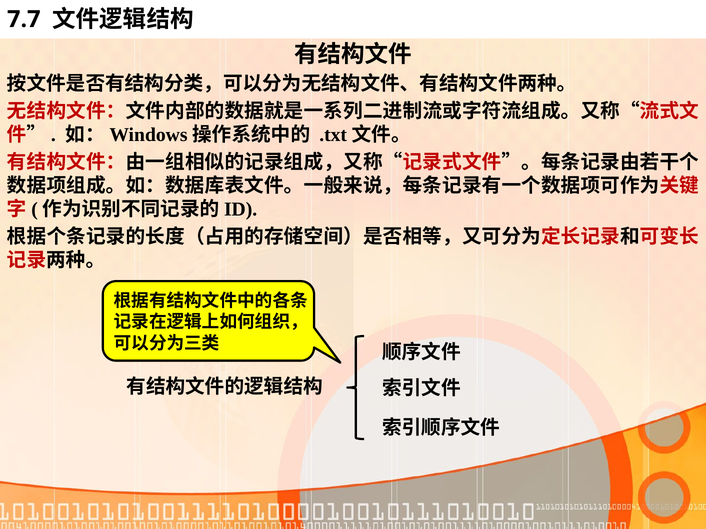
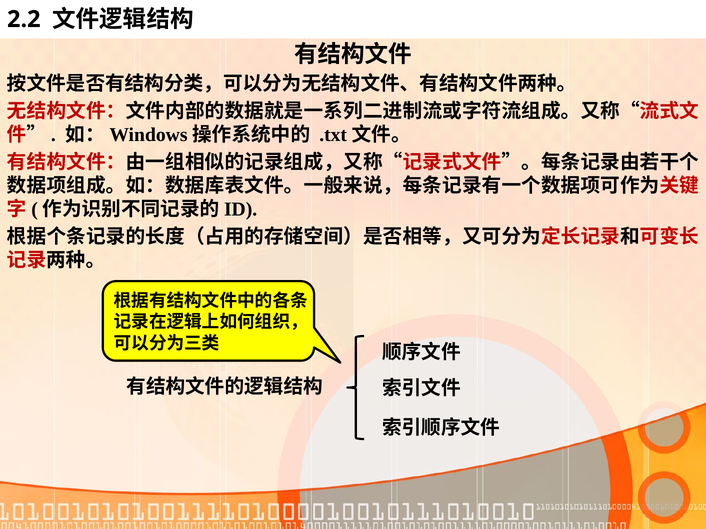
7.7: 7.7 -> 2.2
